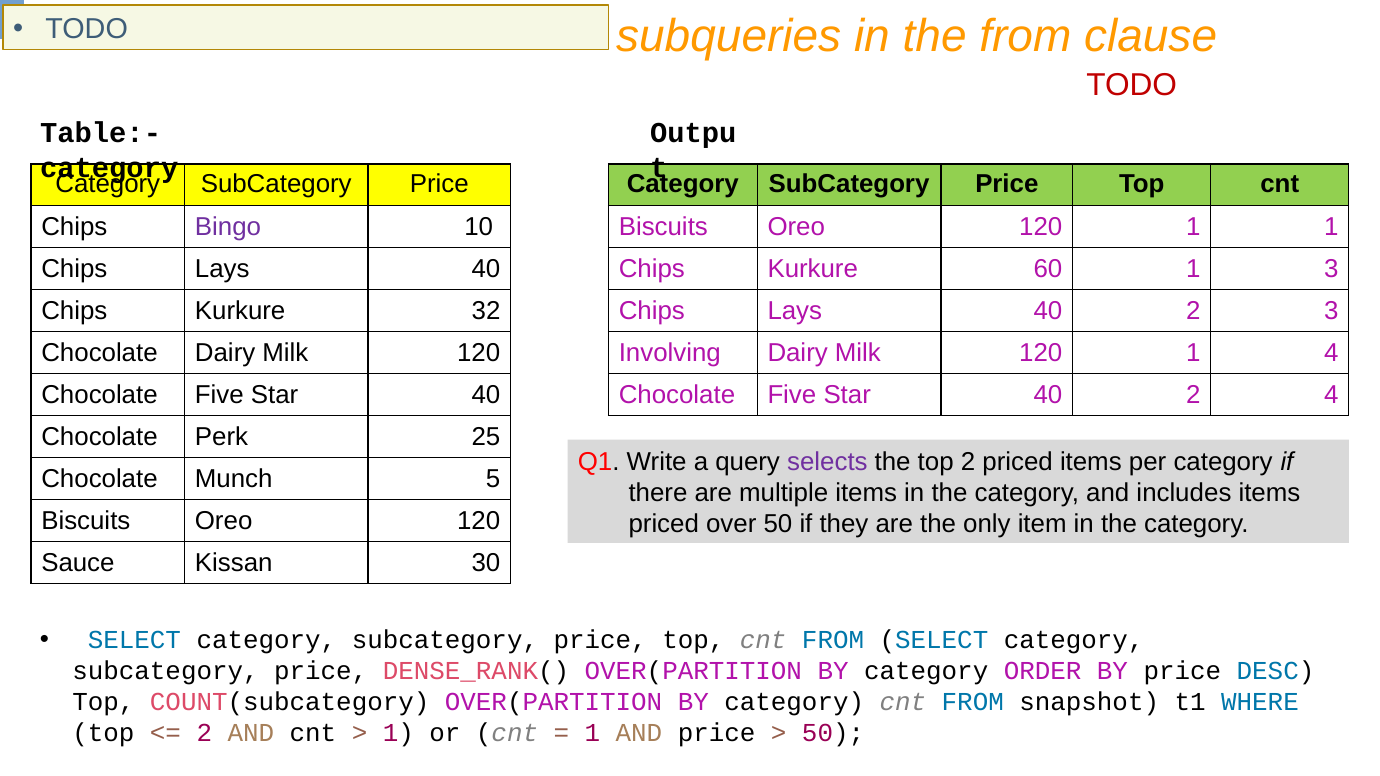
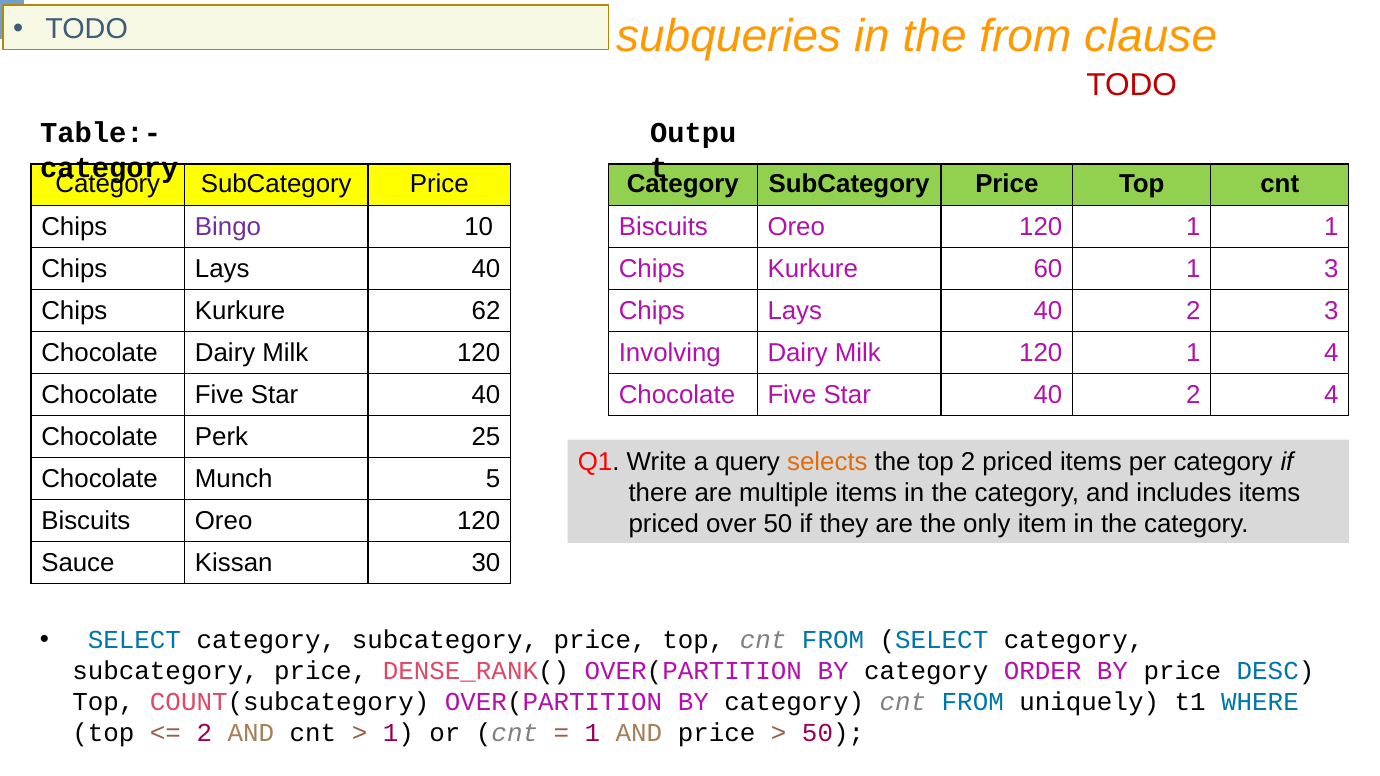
32: 32 -> 62
selects colour: purple -> orange
snapshot: snapshot -> uniquely
